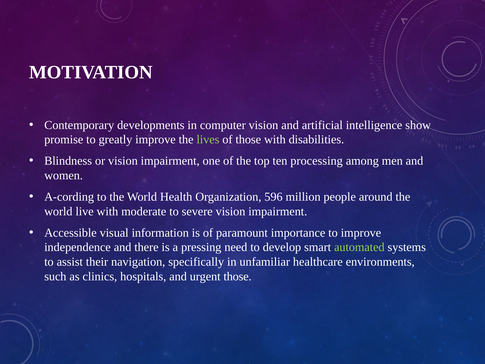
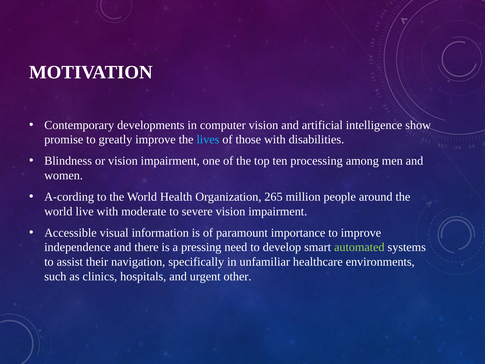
lives colour: light green -> light blue
596: 596 -> 265
urgent those: those -> other
